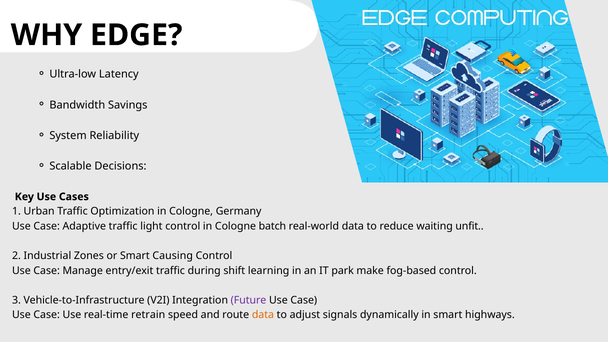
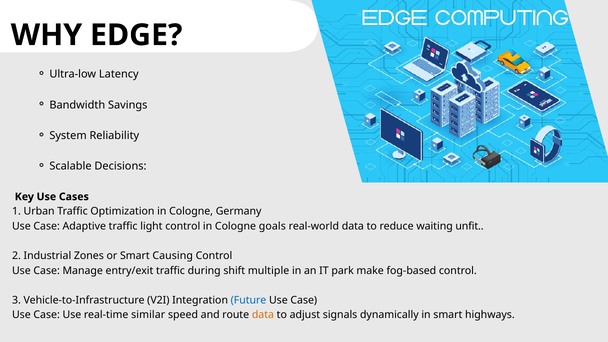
batch: batch -> goals
learning: learning -> multiple
Future colour: purple -> blue
retrain: retrain -> similar
